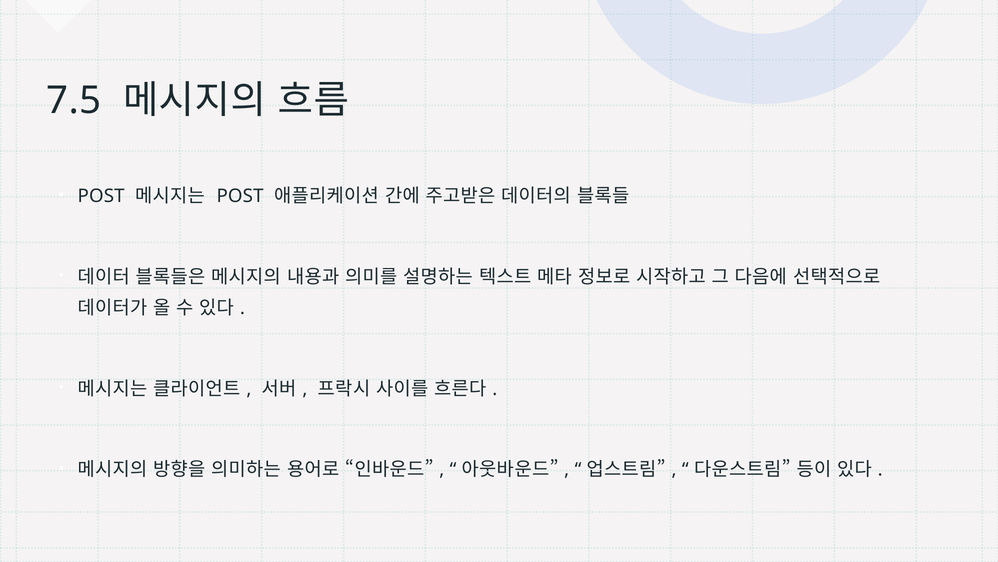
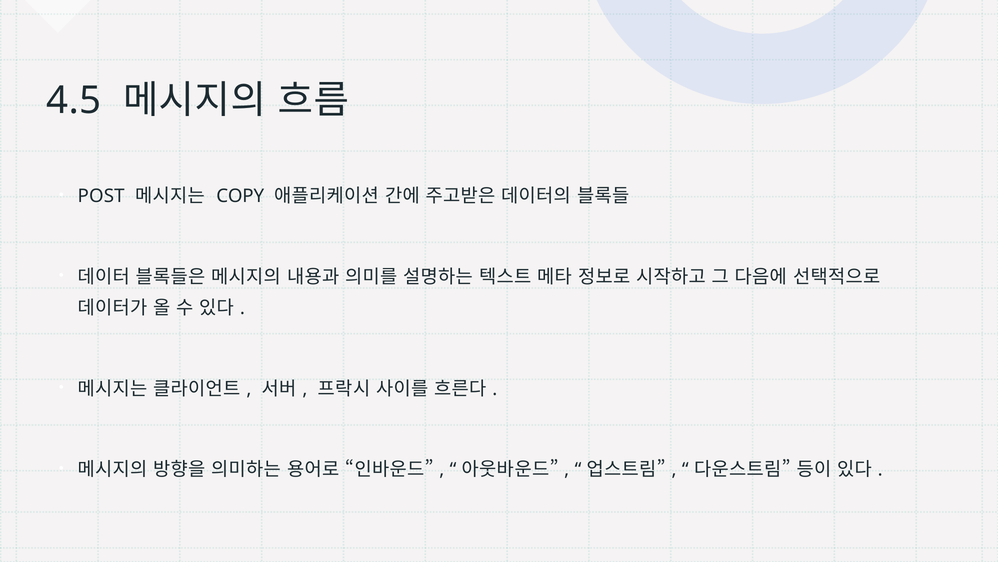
7.5: 7.5 -> 4.5
POST at (240, 196): POST -> COPY
